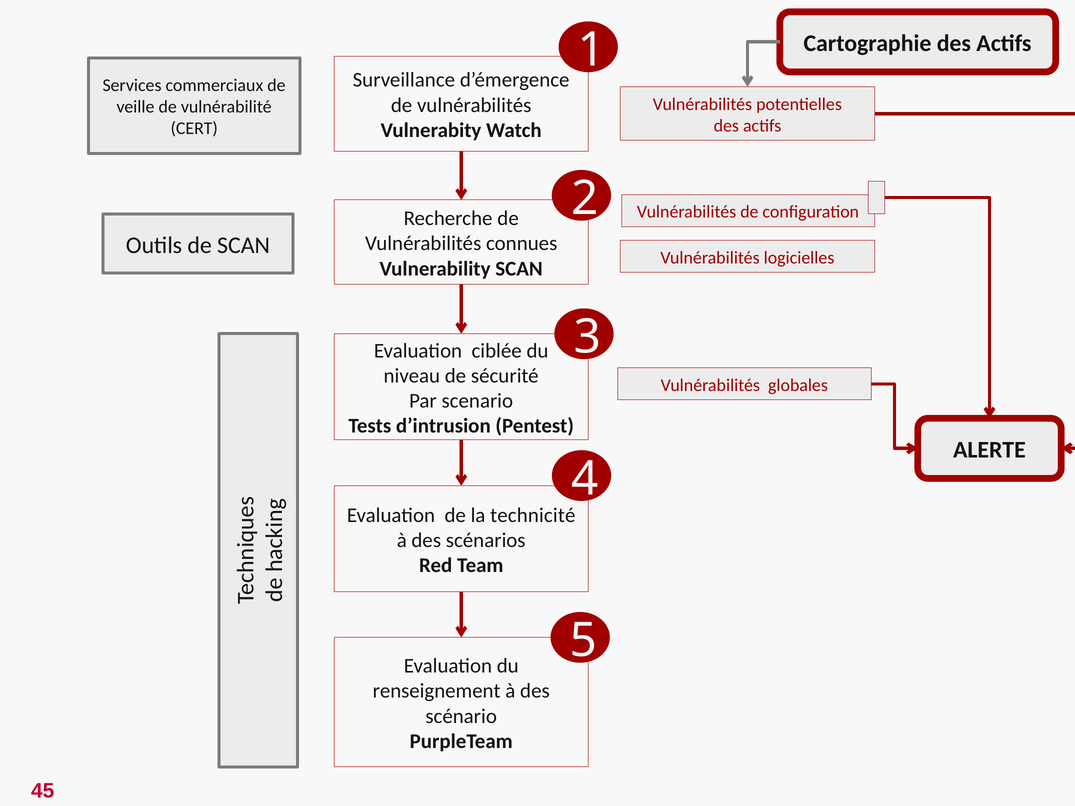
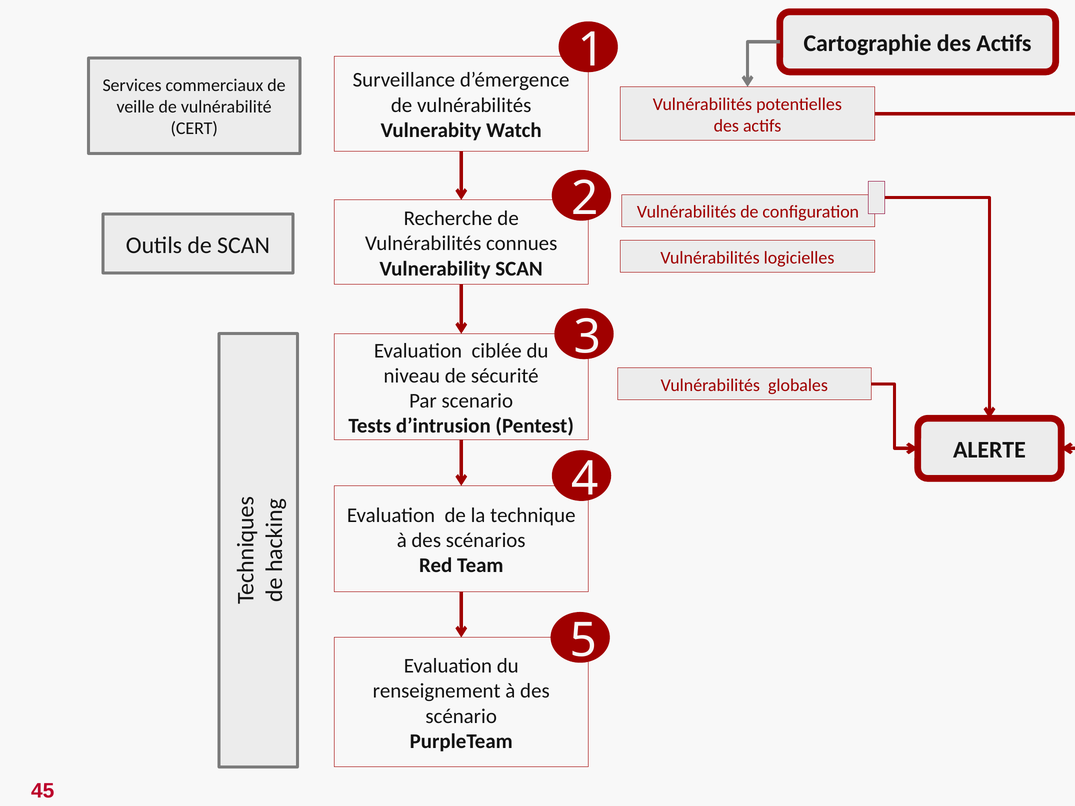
technicité: technicité -> technique
